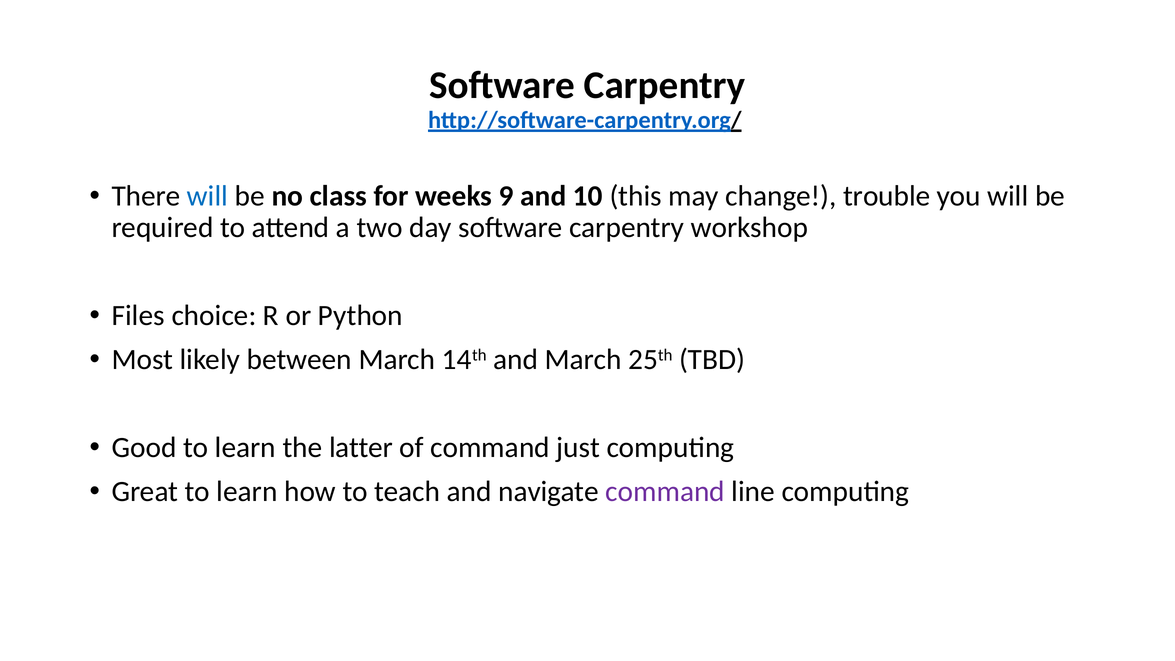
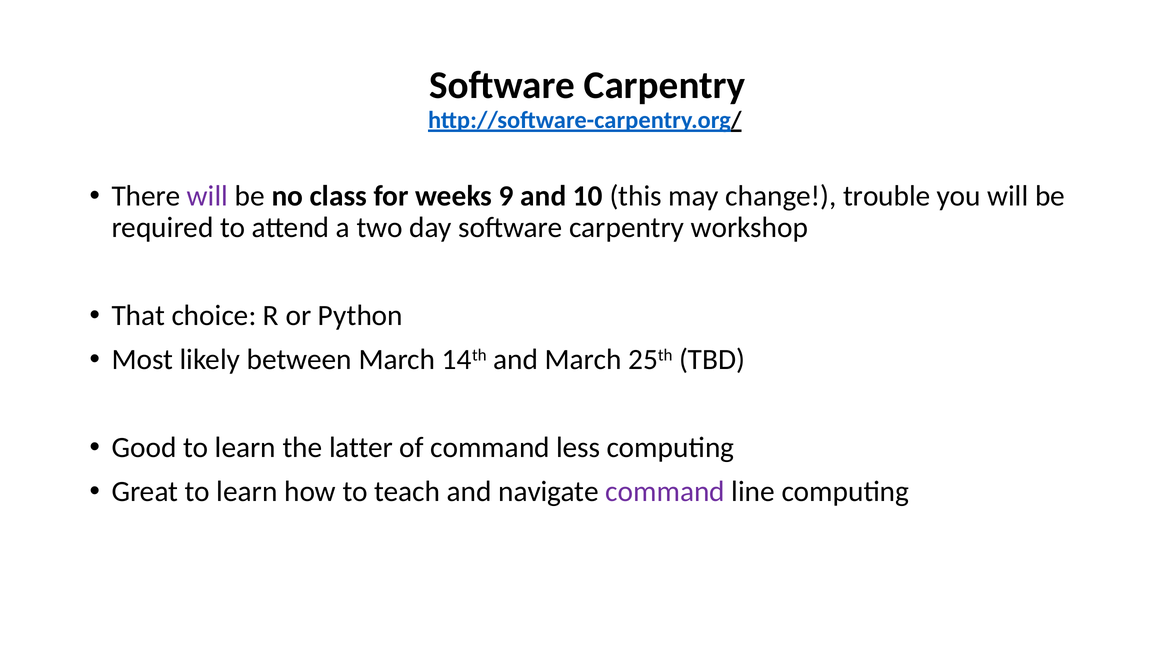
will at (208, 196) colour: blue -> purple
Files: Files -> That
just: just -> less
